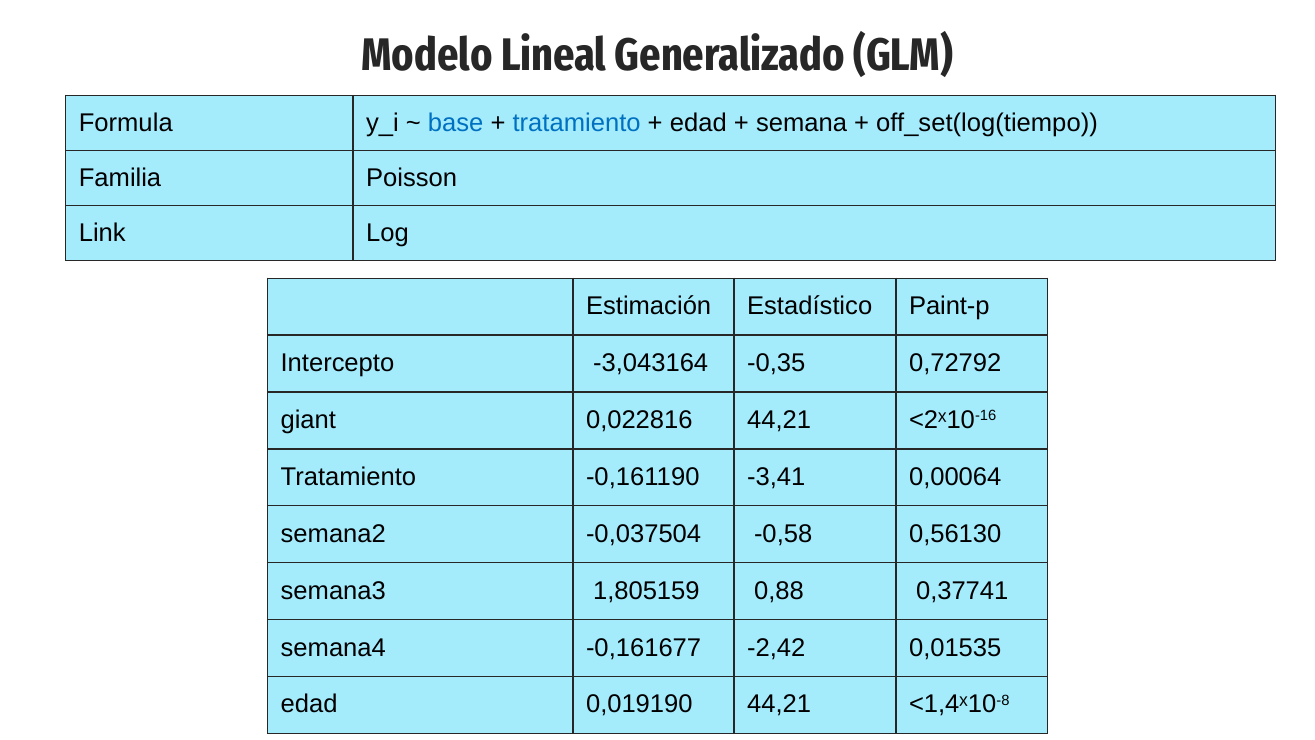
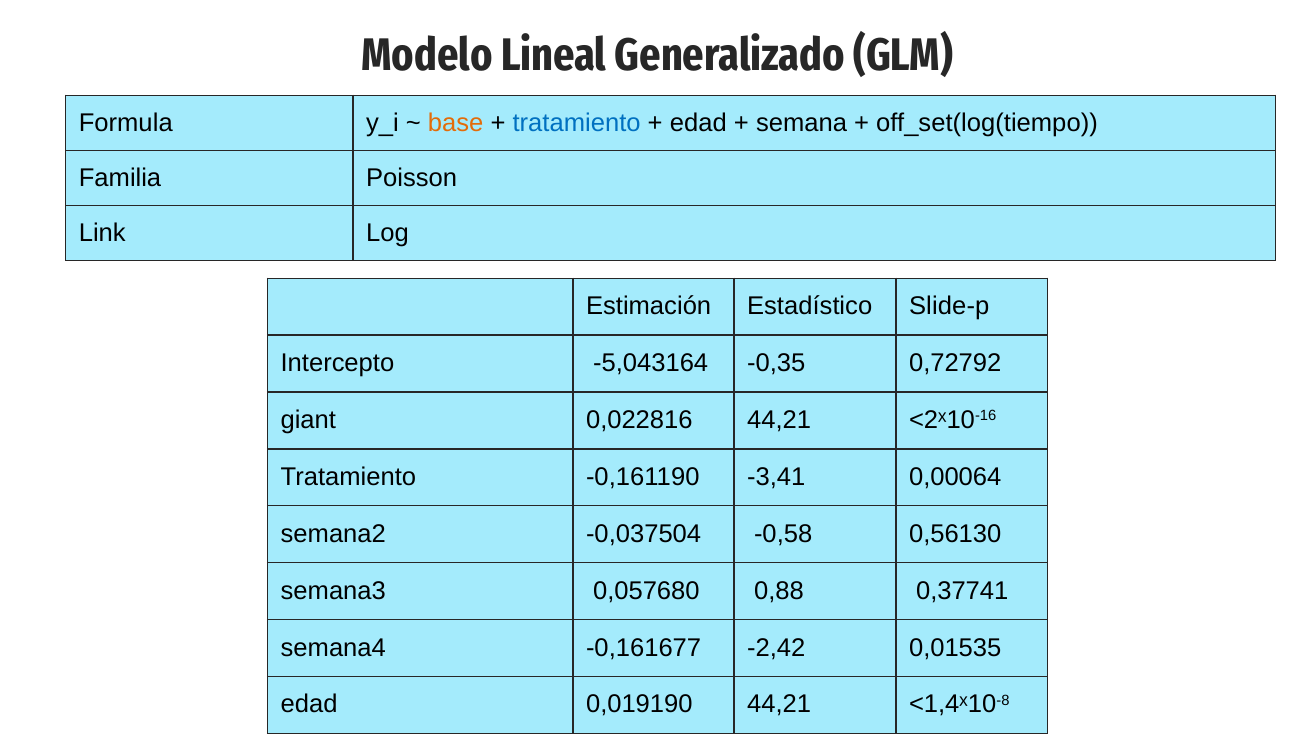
base colour: blue -> orange
Paint-p: Paint-p -> Slide-p
-3,043164: -3,043164 -> -5,043164
1,805159: 1,805159 -> 0,057680
